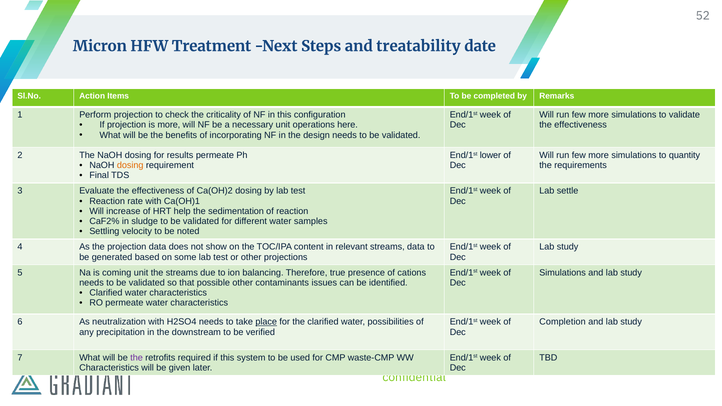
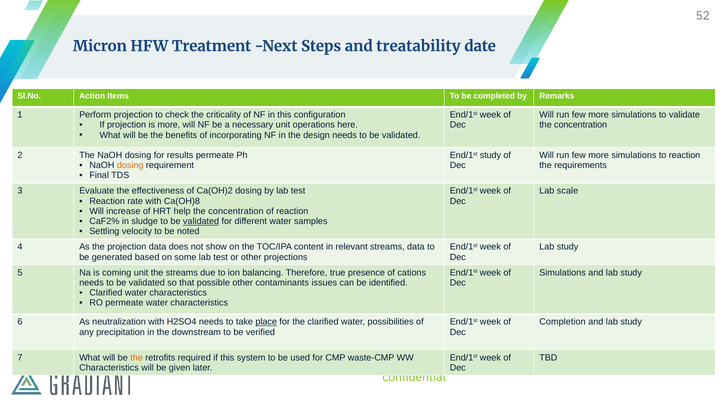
effectiveness at (581, 125): effectiveness -> concentration
End/1st lower: lower -> study
to quantity: quantity -> reaction
settle: settle -> scale
Ca(OH)1: Ca(OH)1 -> Ca(OH)8
help the sedimentation: sedimentation -> concentration
validated at (201, 221) underline: none -> present
the at (137, 358) colour: purple -> orange
